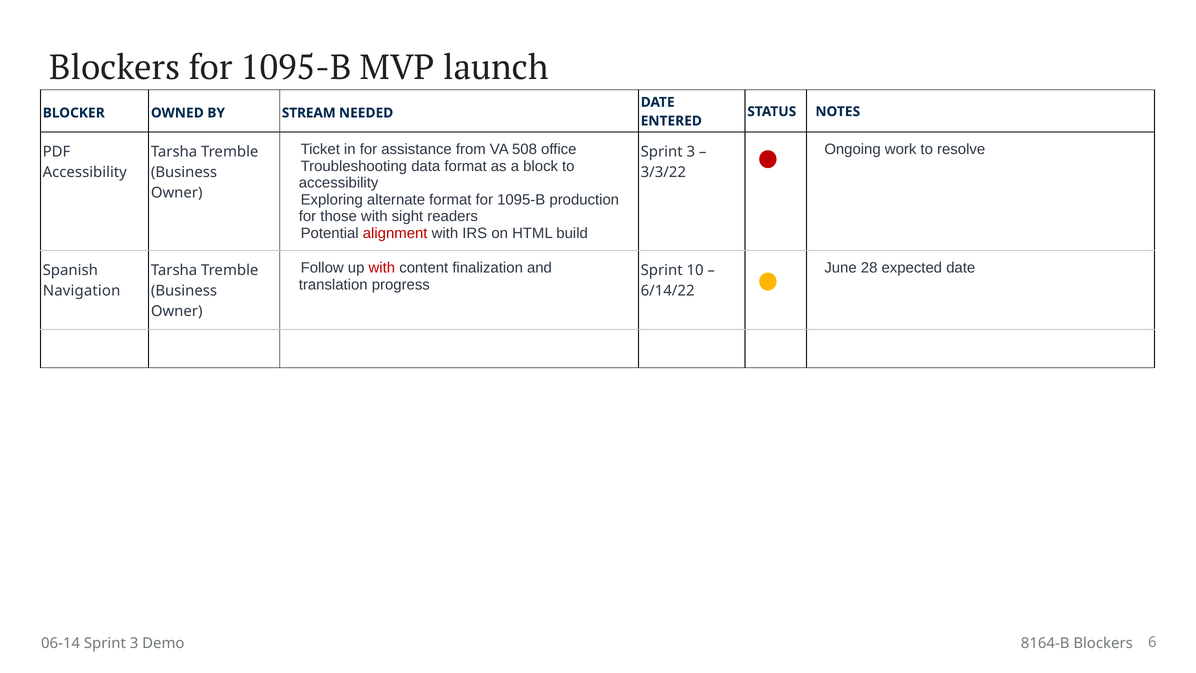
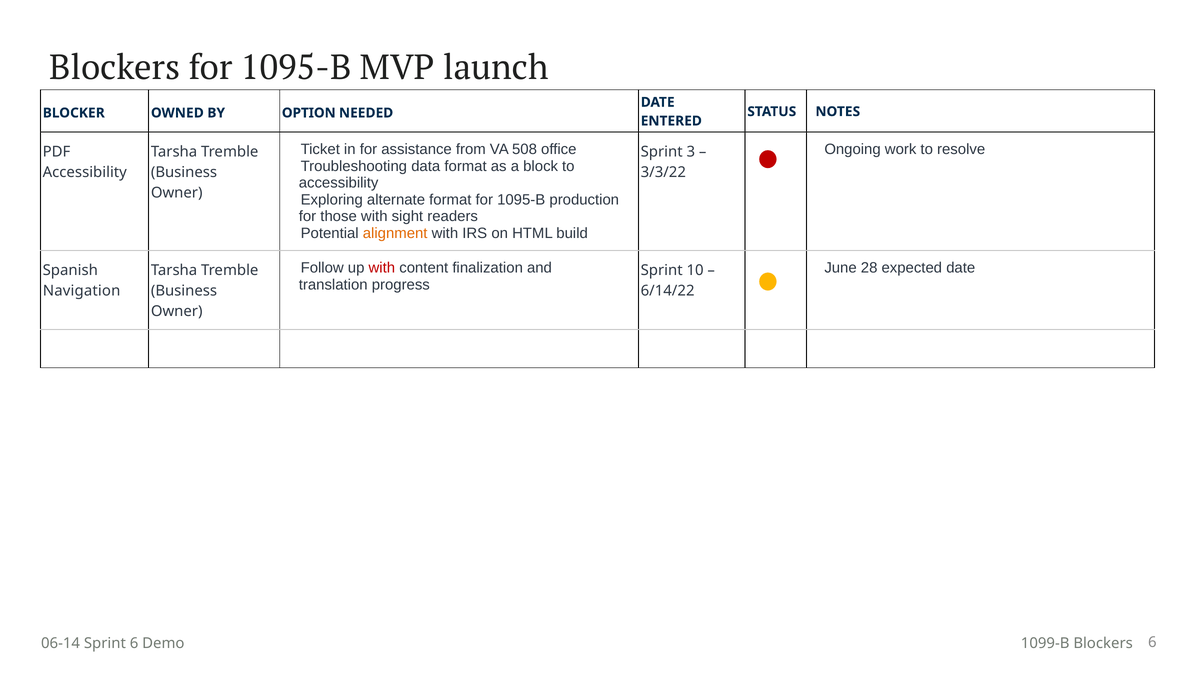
STREAM: STREAM -> OPTION
alignment colour: red -> orange
06-14 Sprint 3: 3 -> 6
8164-B: 8164-B -> 1099-B
